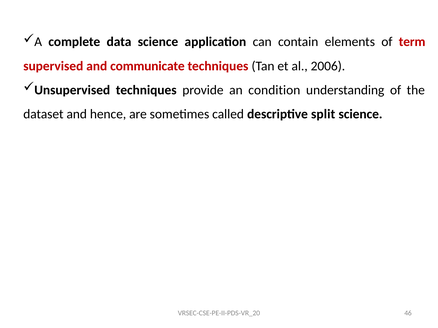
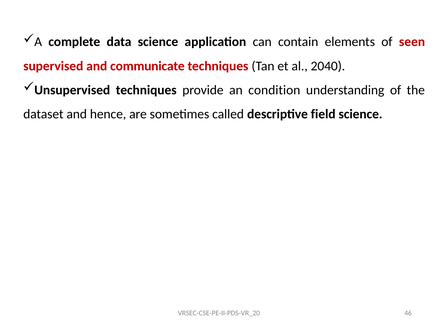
term: term -> seen
2006: 2006 -> 2040
split: split -> field
